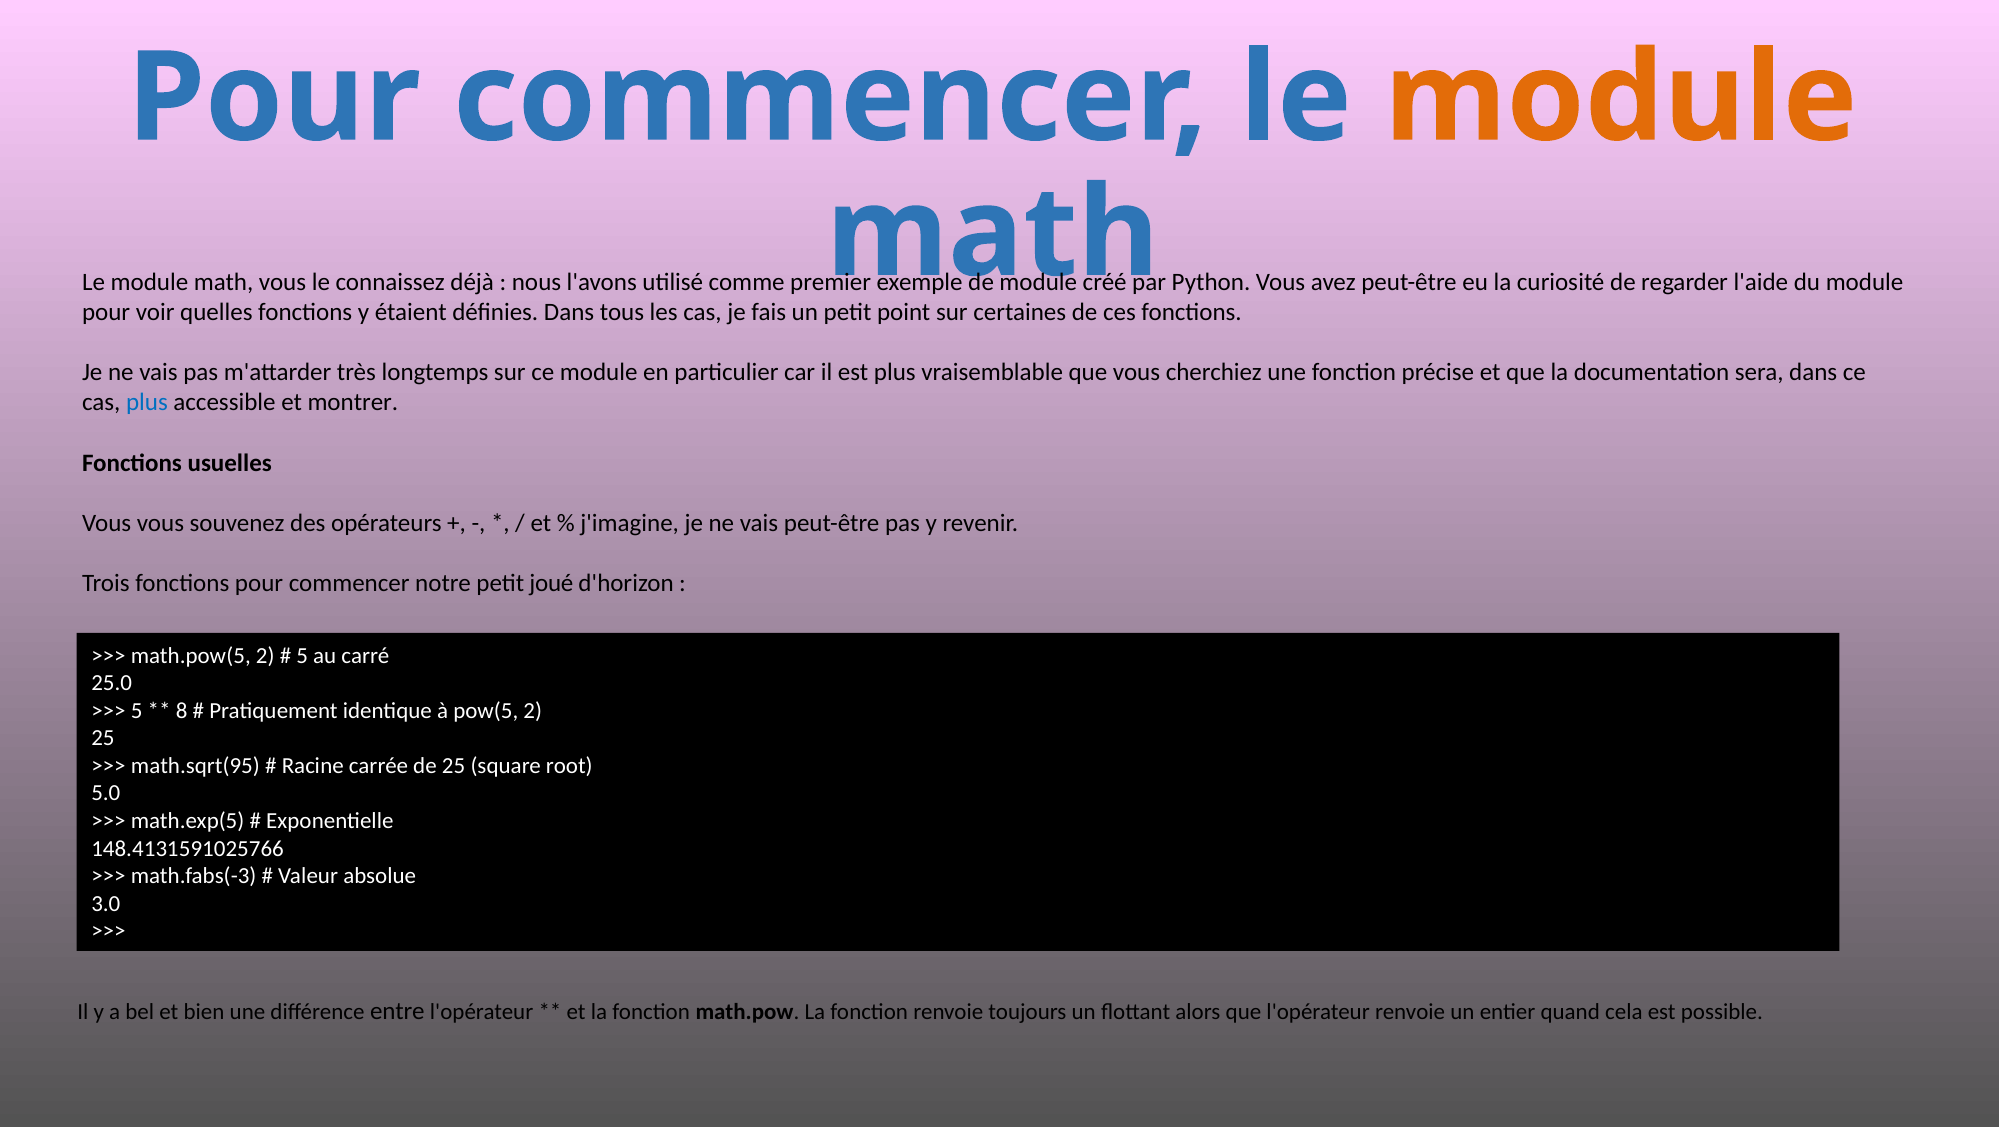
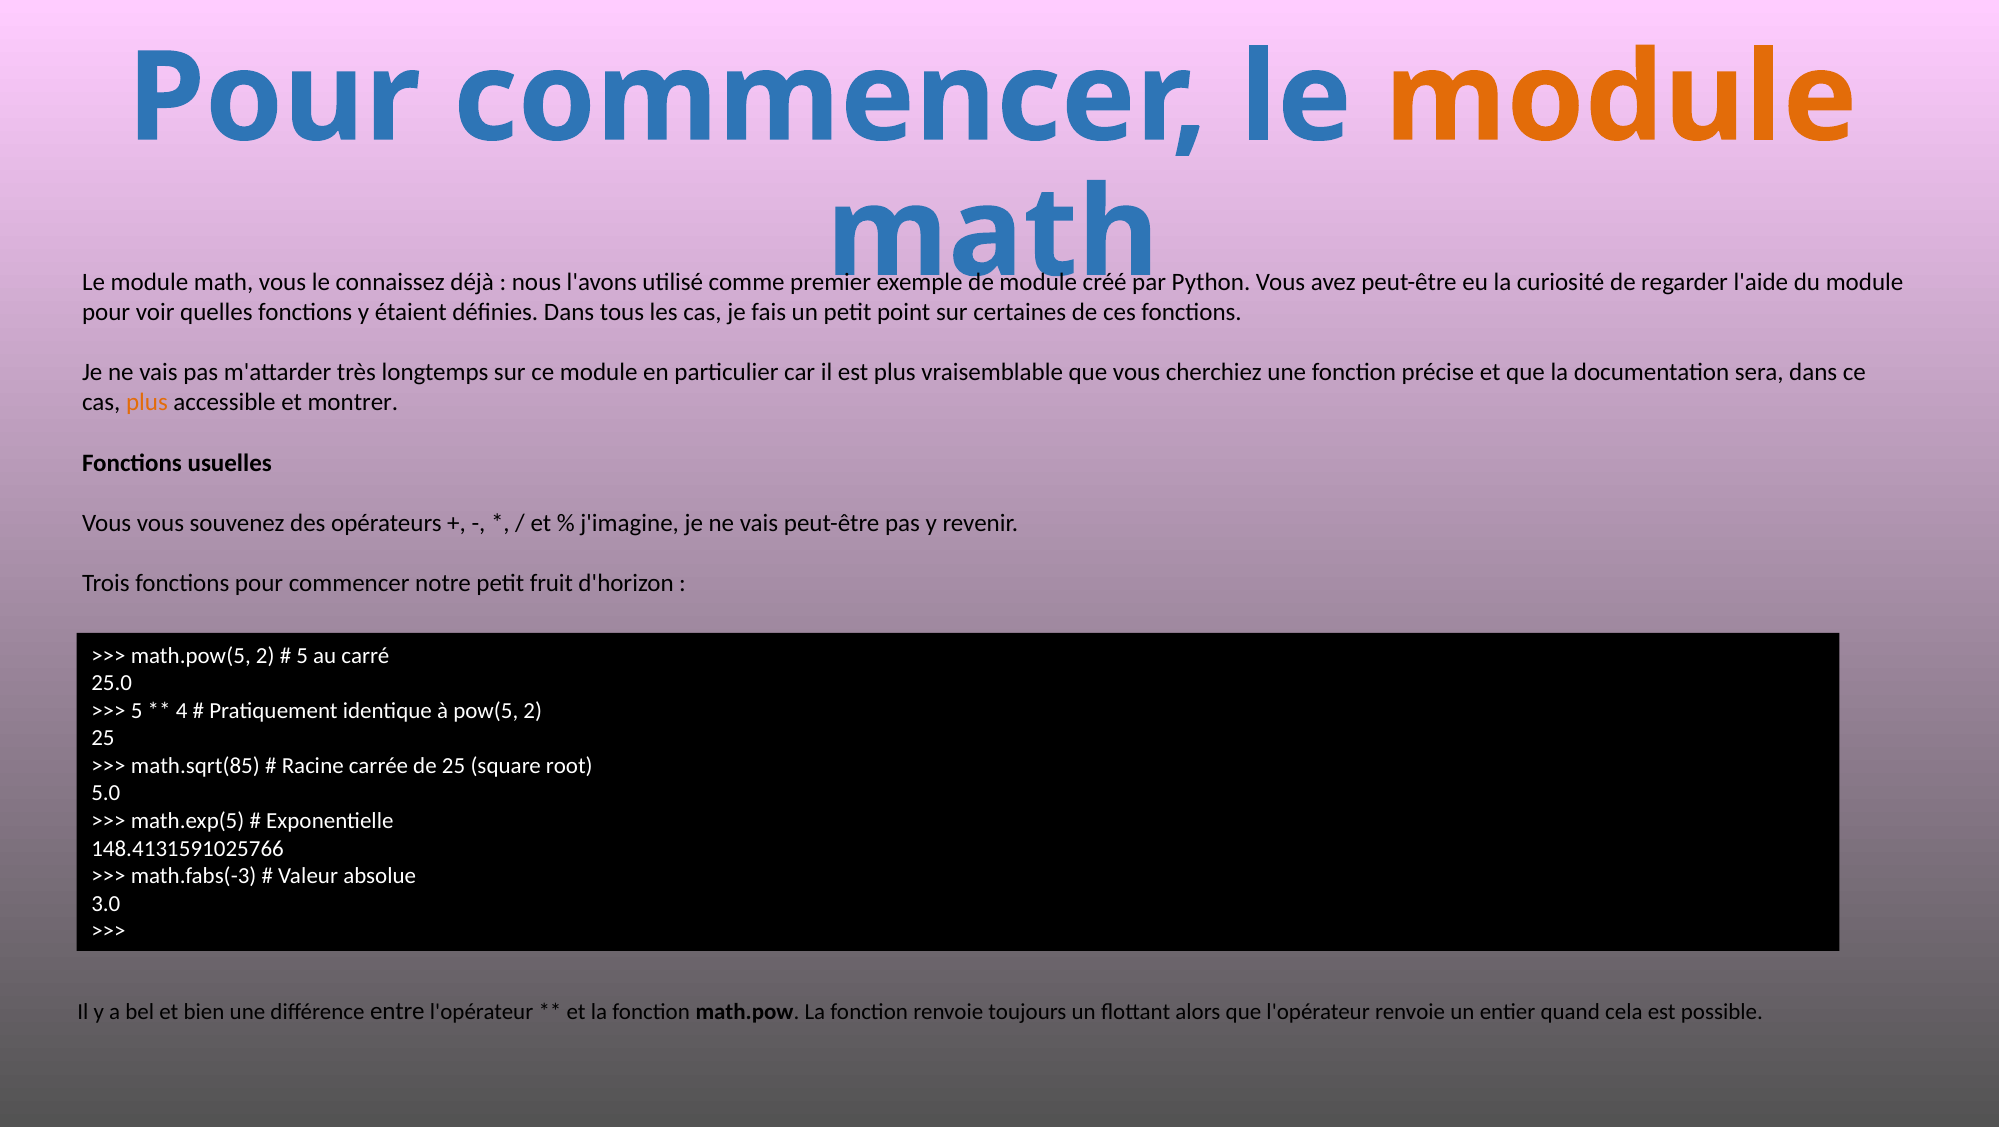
plus at (147, 403) colour: blue -> orange
joué: joué -> fruit
8: 8 -> 4
math.sqrt(95: math.sqrt(95 -> math.sqrt(85
